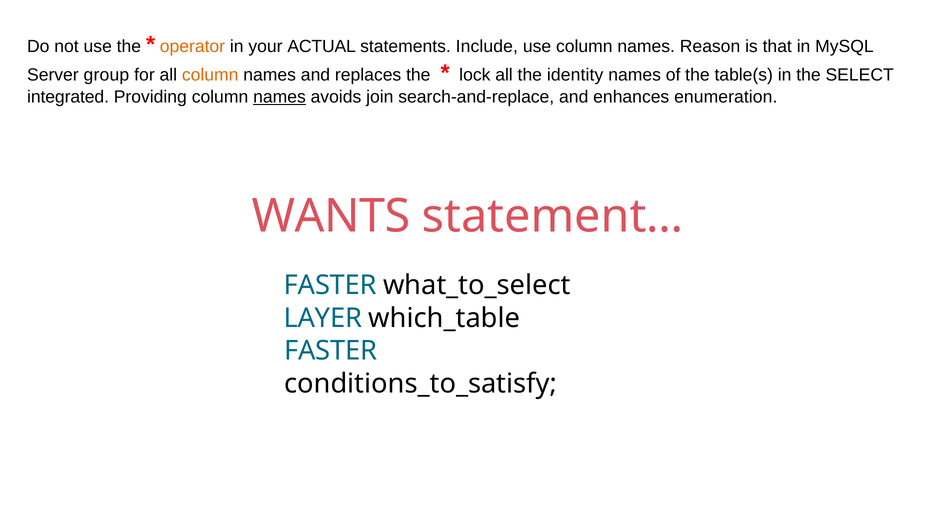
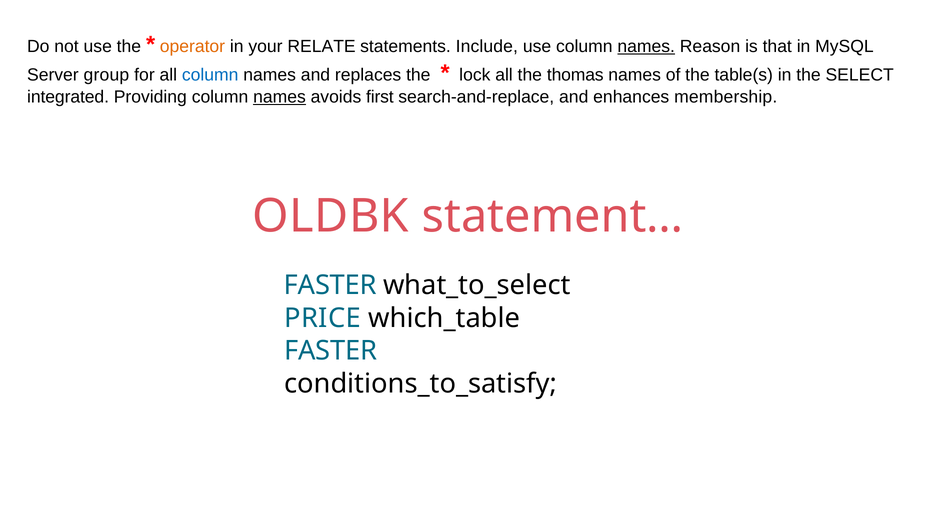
ACTUAL: ACTUAL -> RELATE
names at (646, 47) underline: none -> present
column at (210, 75) colour: orange -> blue
identity: identity -> thomas
join: join -> first
enumeration: enumeration -> membership
WANTS: WANTS -> OLDBK
LAYER: LAYER -> PRICE
